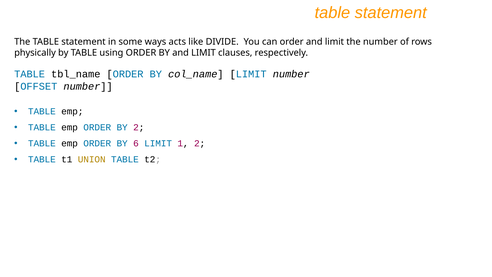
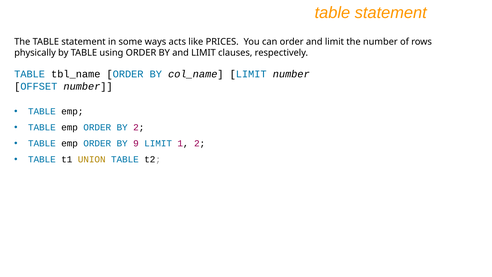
DIVIDE: DIVIDE -> PRICES
6: 6 -> 9
